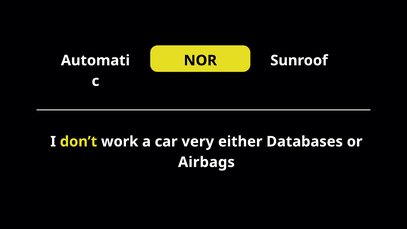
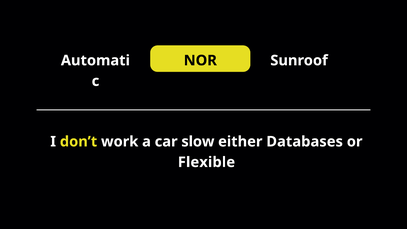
very: very -> slow
Airbags: Airbags -> Flexible
